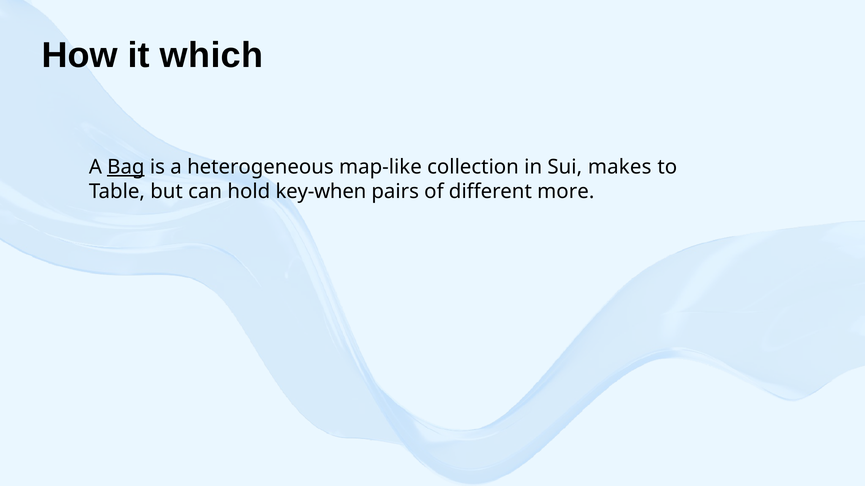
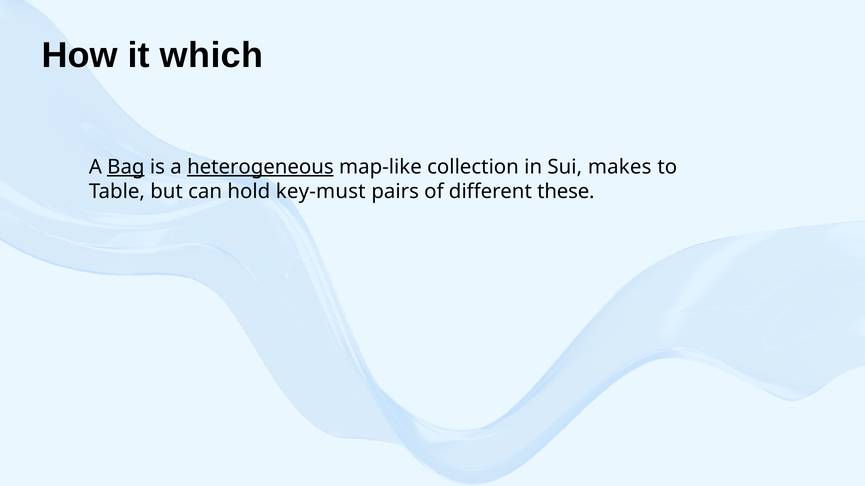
heterogeneous underline: none -> present
key-when: key-when -> key-must
more: more -> these
